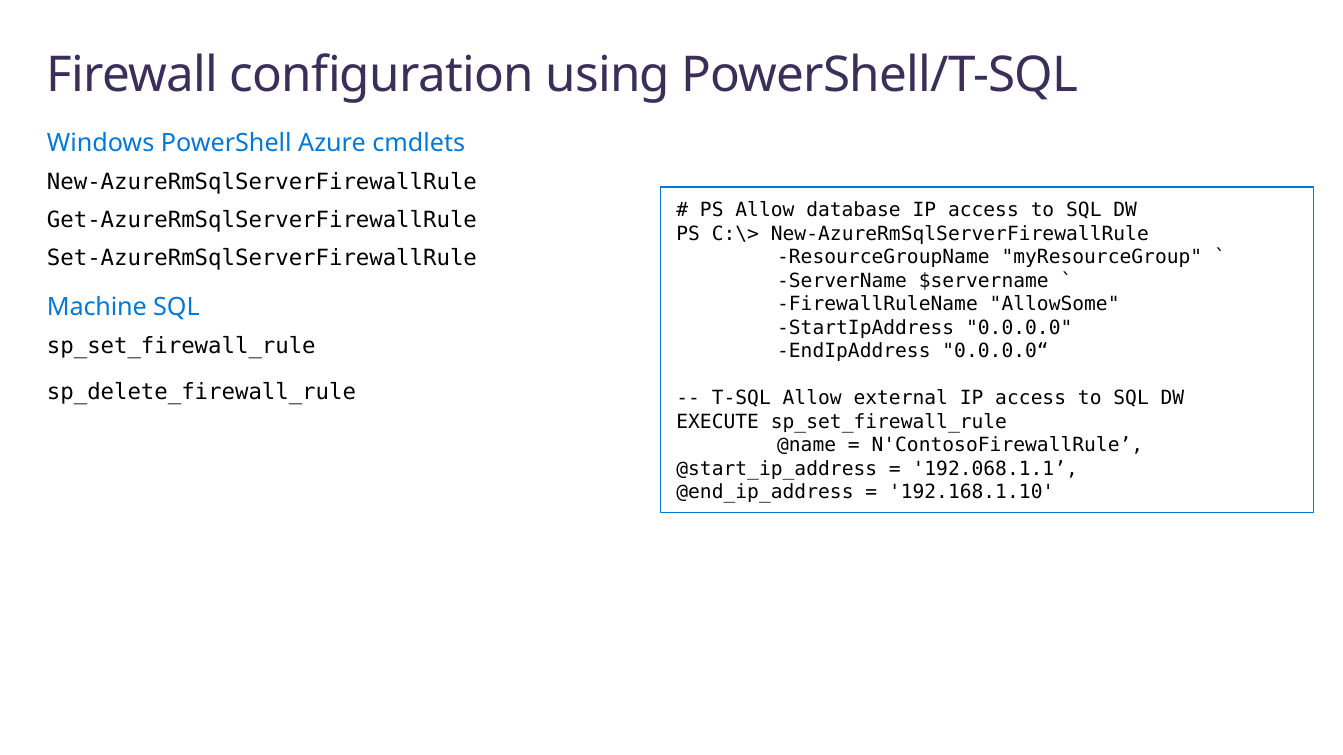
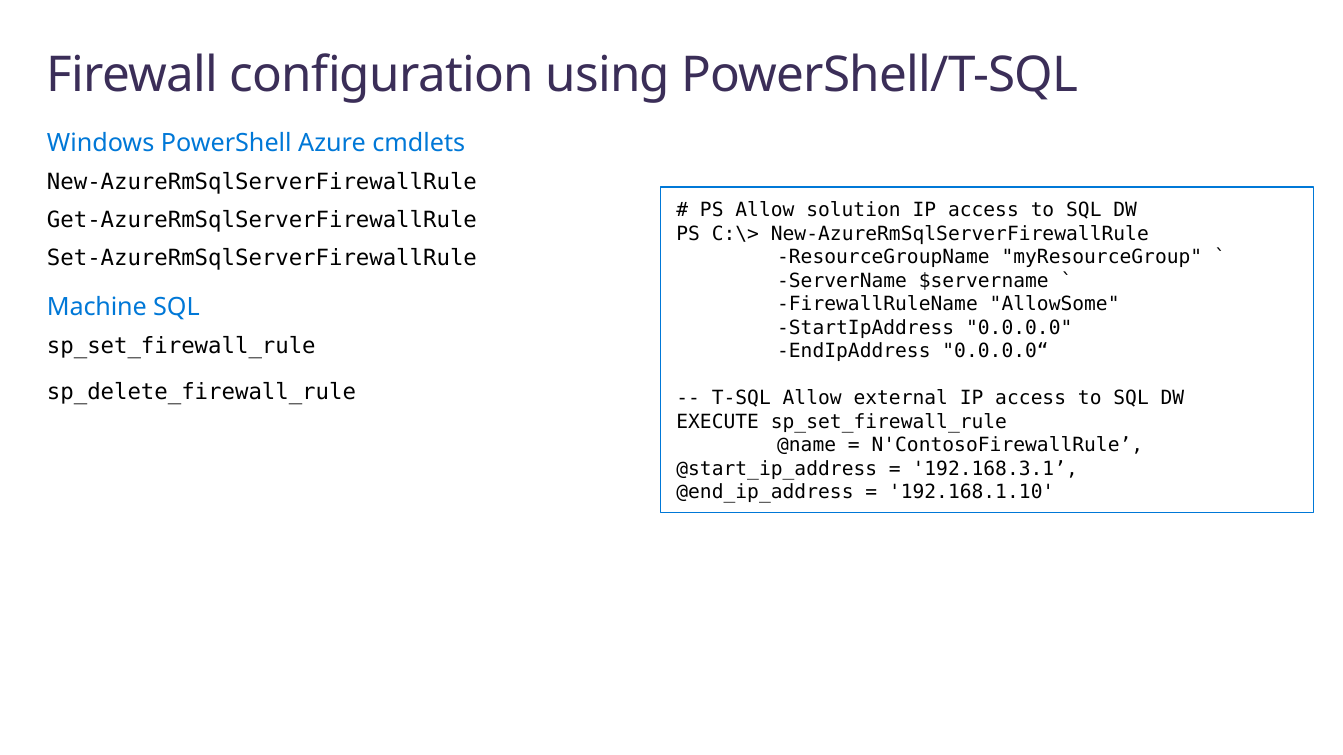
database: database -> solution
192.068.1.1: 192.068.1.1 -> 192.168.3.1
